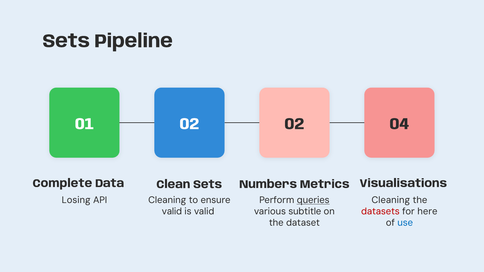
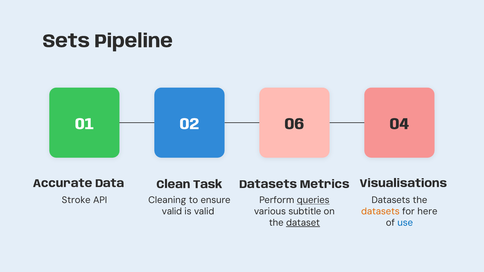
02 02: 02 -> 06
Complete: Complete -> Accurate
Numbers at (268, 184): Numbers -> Datasets
Clean Sets: Sets -> Task
Losing: Losing -> Stroke
Cleaning at (391, 200): Cleaning -> Datasets
datasets at (380, 212) colour: red -> orange
dataset underline: none -> present
